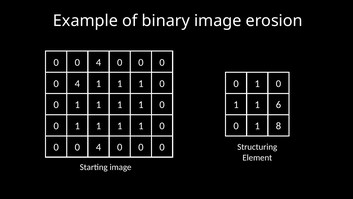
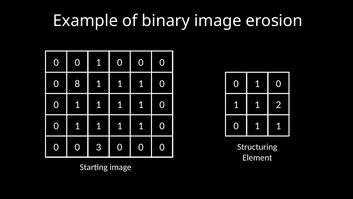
4 at (98, 62): 4 -> 1
4 at (77, 83): 4 -> 8
6: 6 -> 2
8 at (278, 126): 8 -> 1
4 at (98, 147): 4 -> 3
